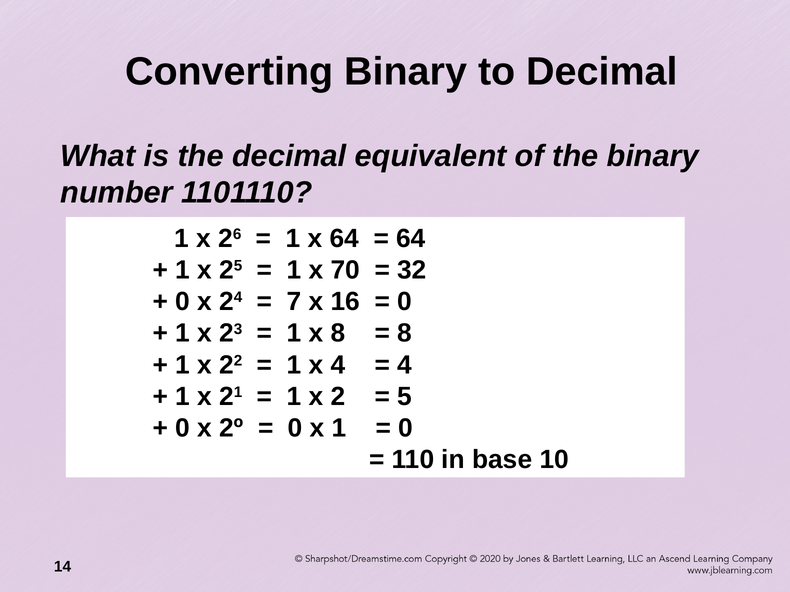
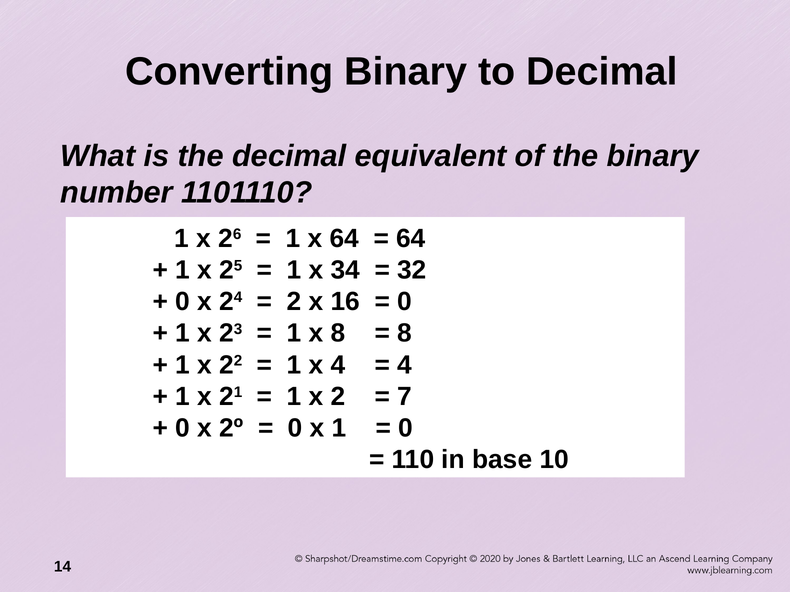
70: 70 -> 34
7 at (294, 302): 7 -> 2
5: 5 -> 7
